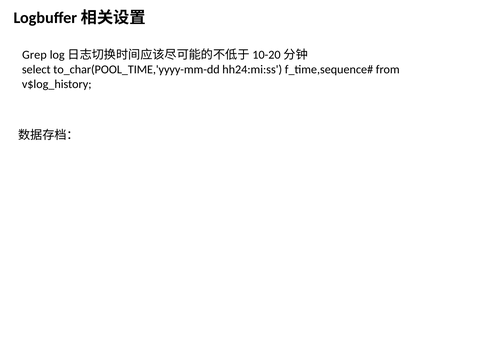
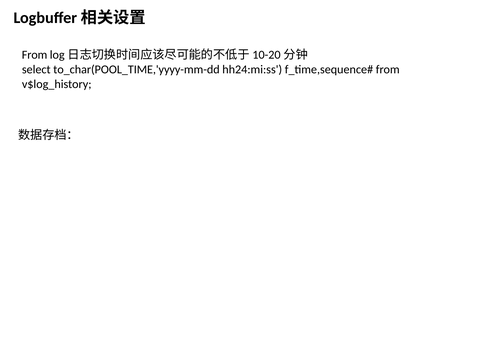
Grep at (34, 55): Grep -> From
